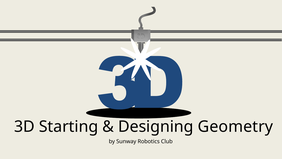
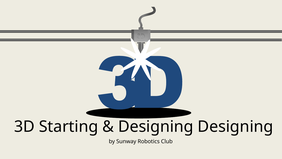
Designing Geometry: Geometry -> Designing
